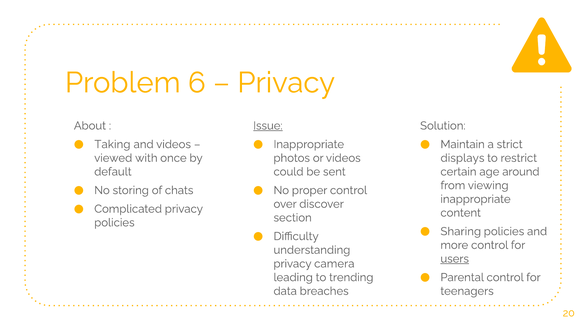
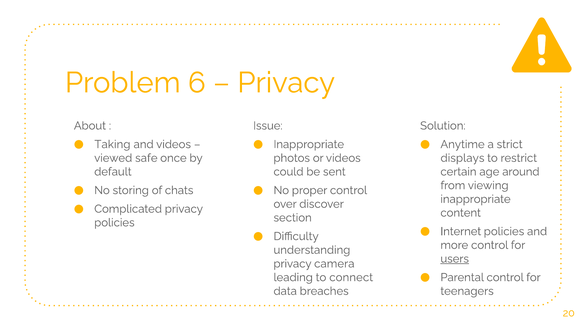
Issue underline: present -> none
Maintain: Maintain -> Anytime
with: with -> safe
Sharing: Sharing -> Internet
trending: trending -> connect
